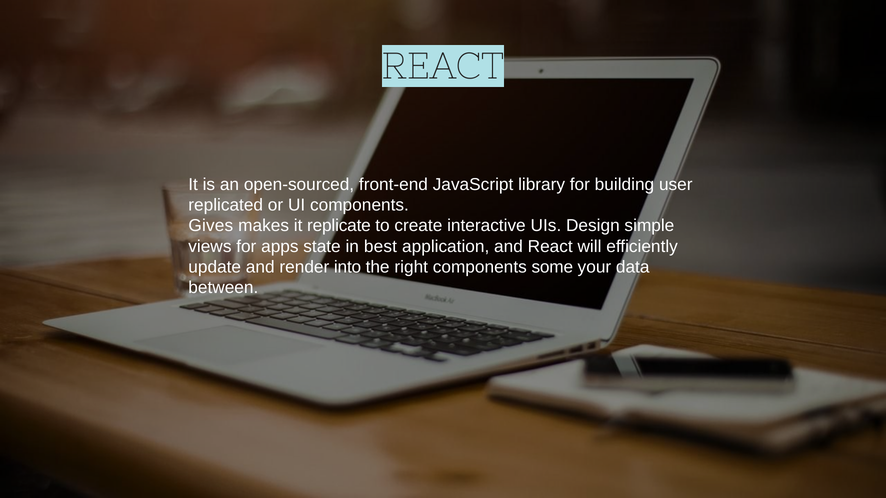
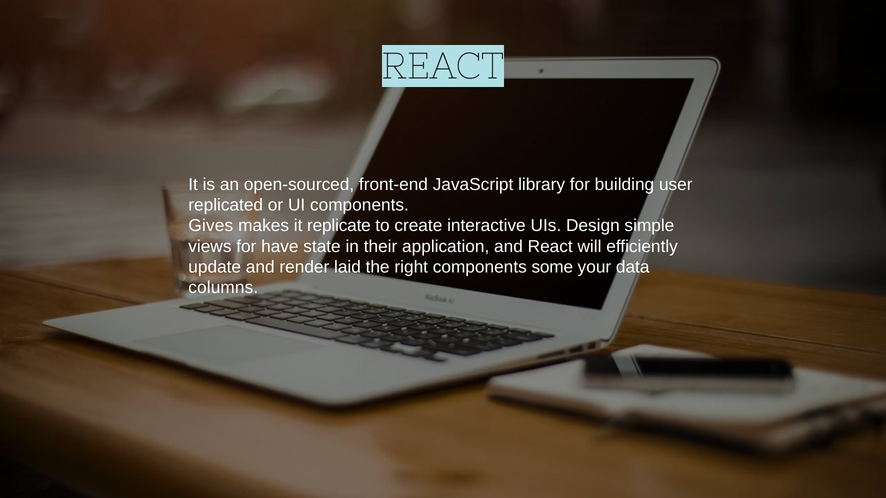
apps: apps -> have
best: best -> their
into: into -> laid
between: between -> columns
